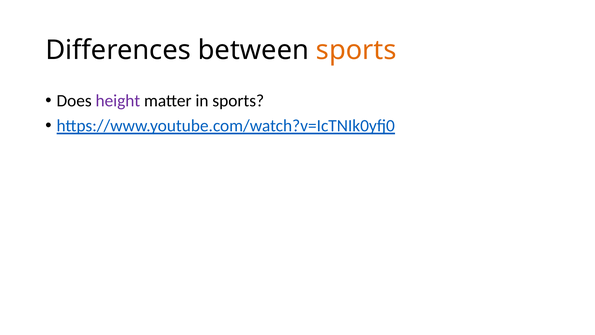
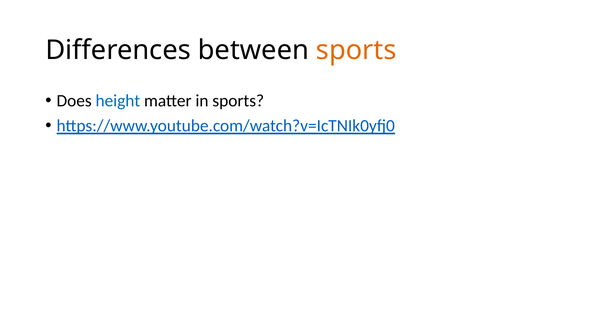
height colour: purple -> blue
